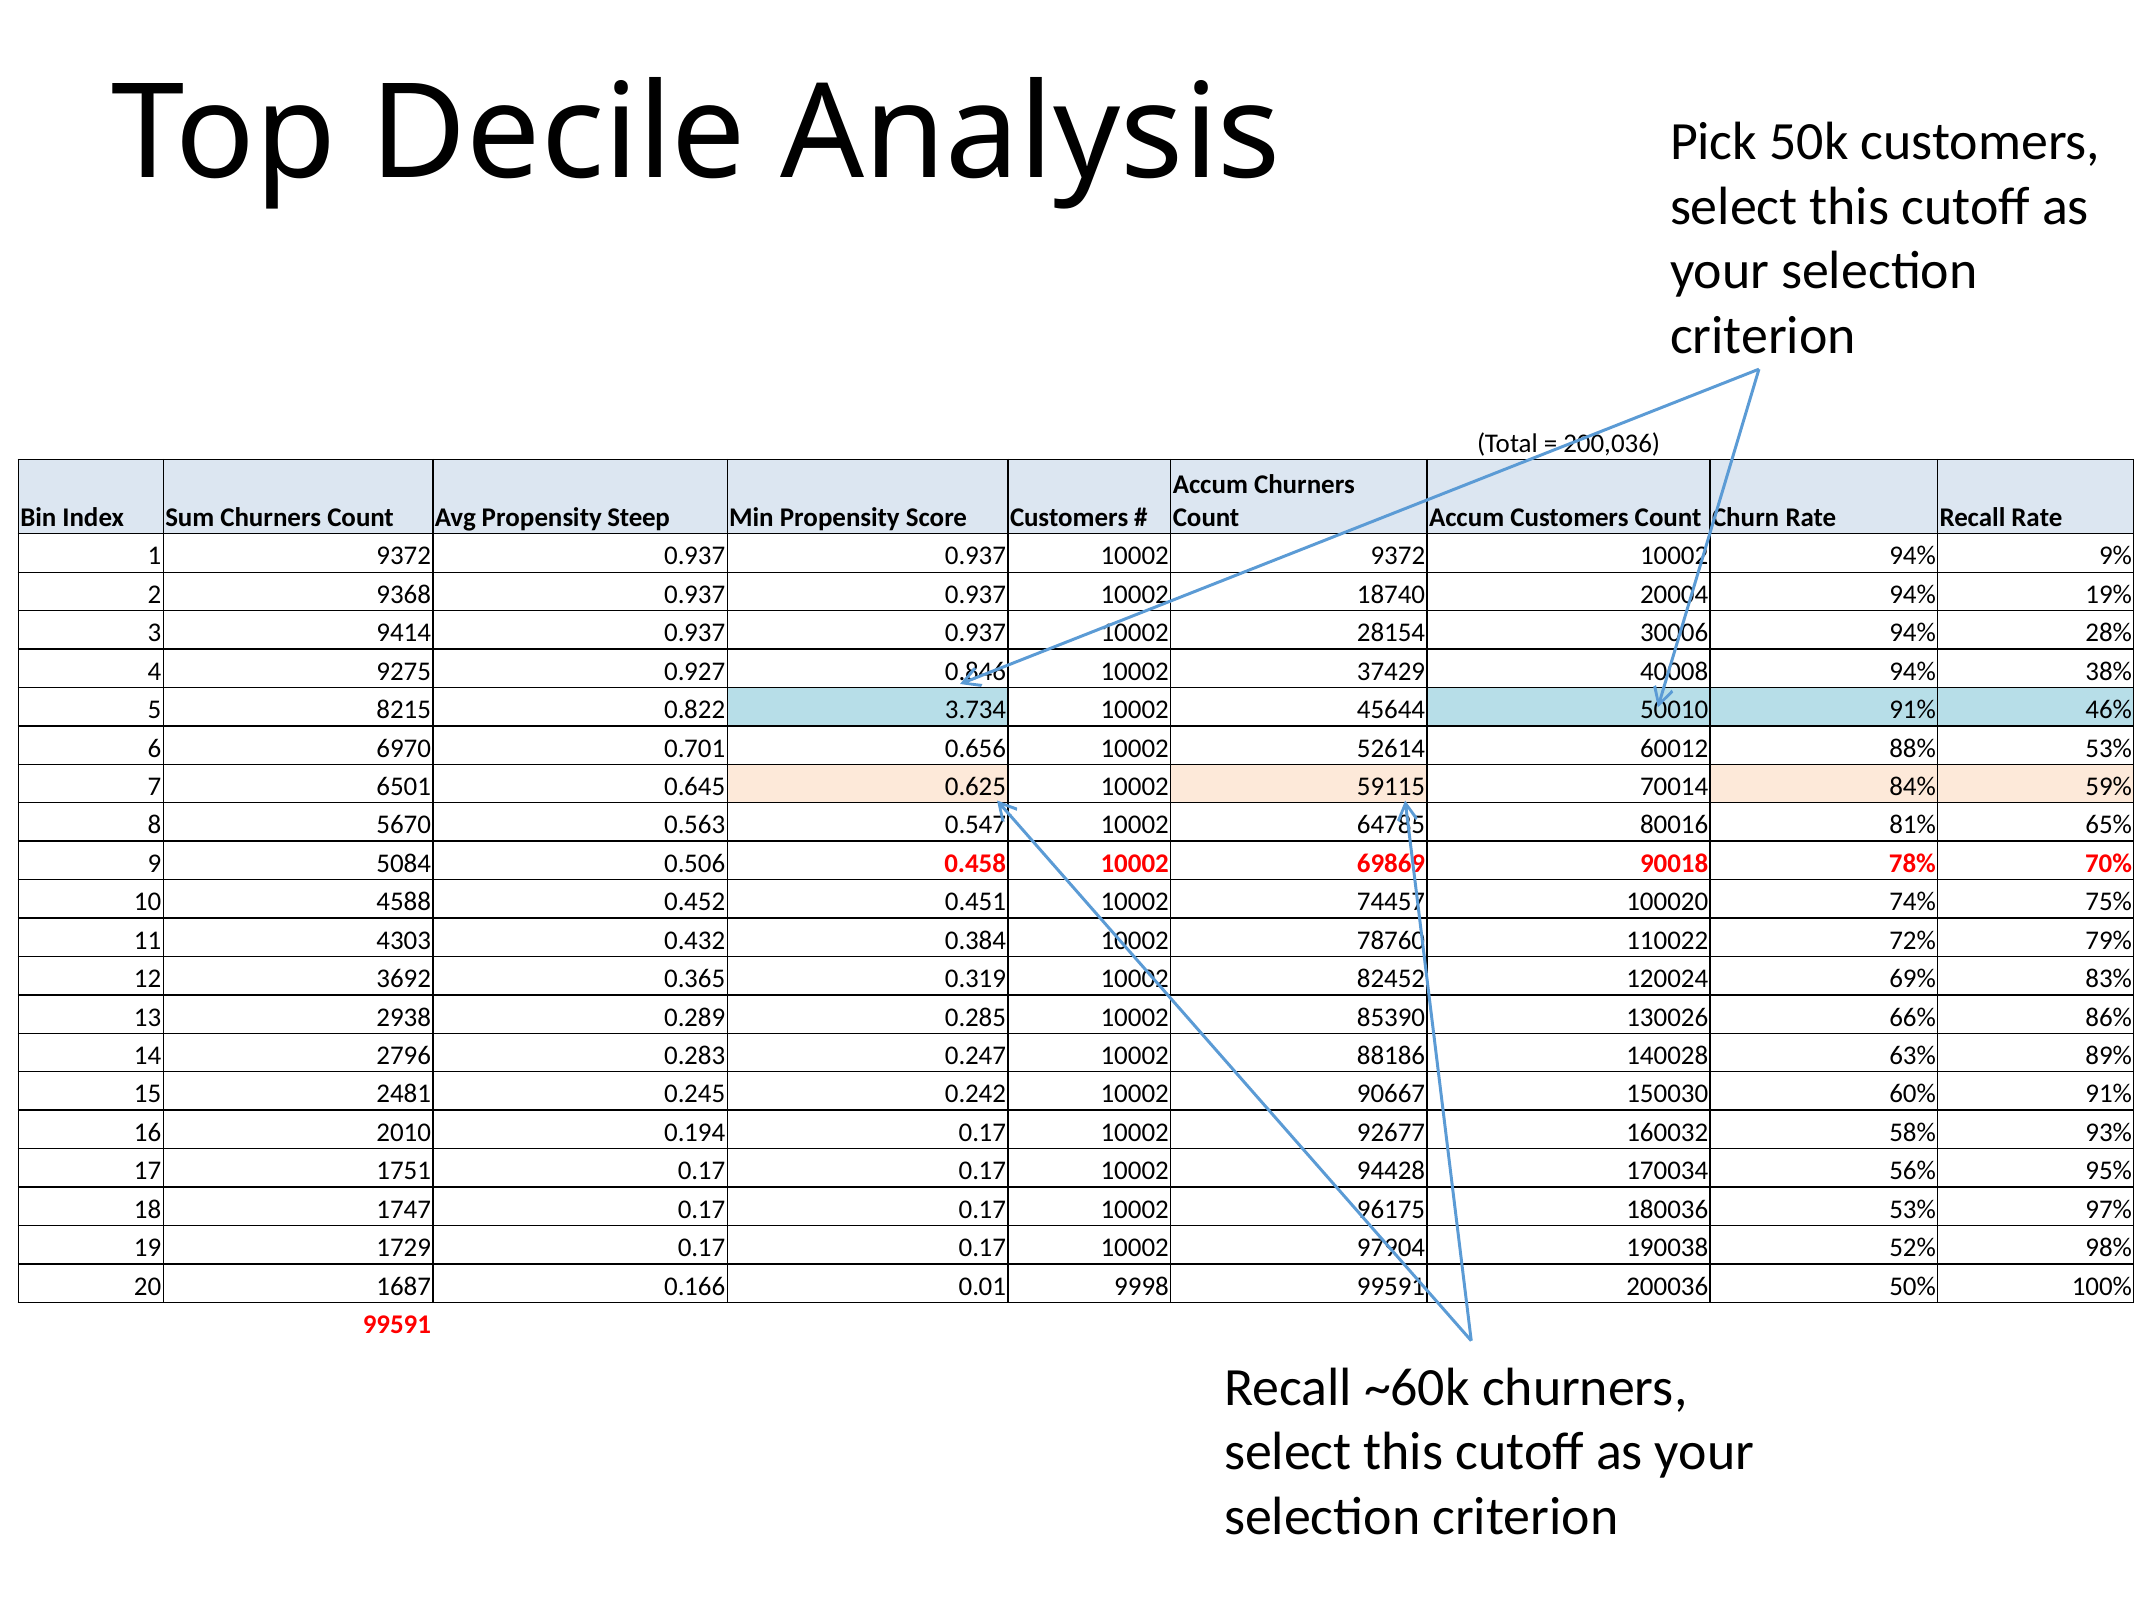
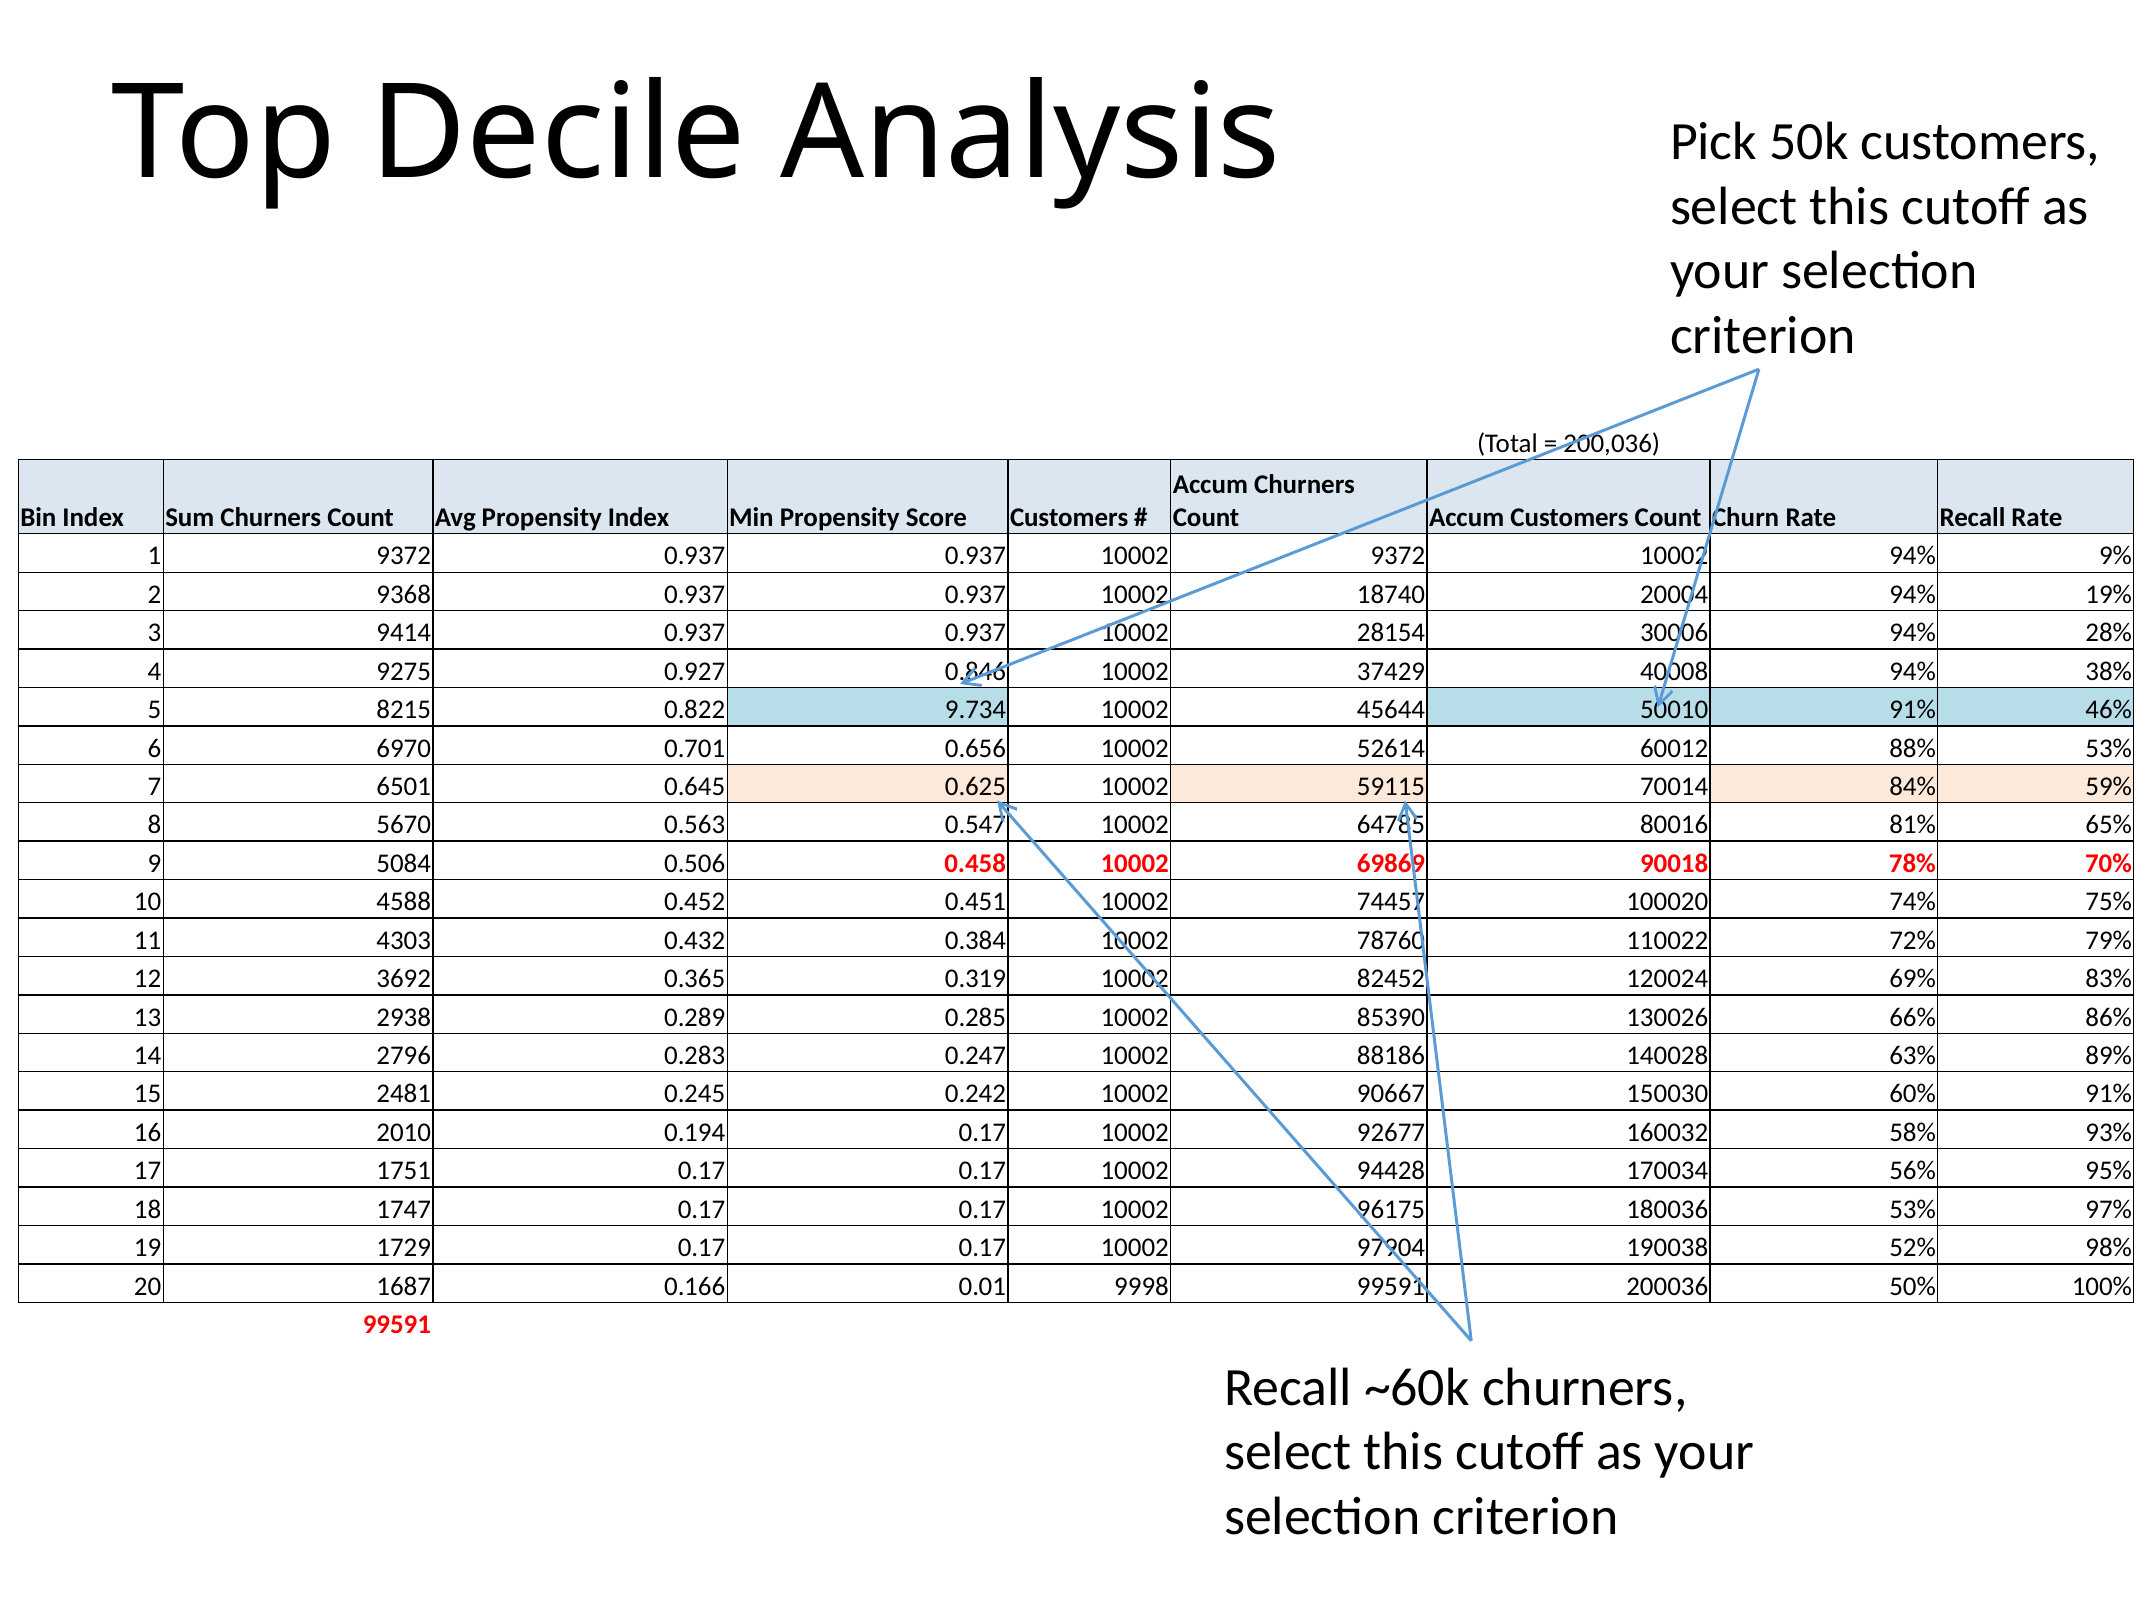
Propensity Steep: Steep -> Index
3.734: 3.734 -> 9.734
